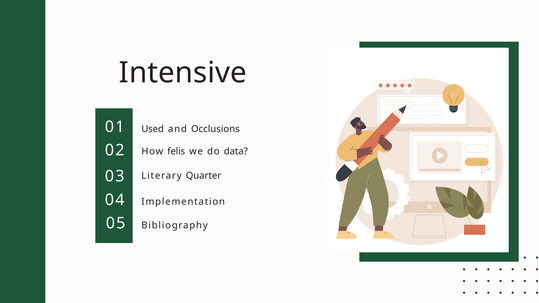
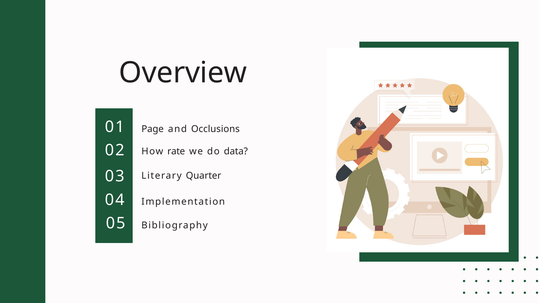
Intensive: Intensive -> Overview
Used: Used -> Page
felis: felis -> rate
